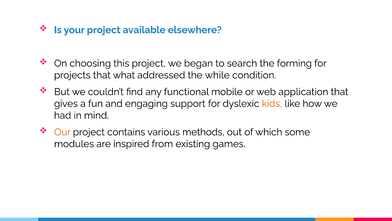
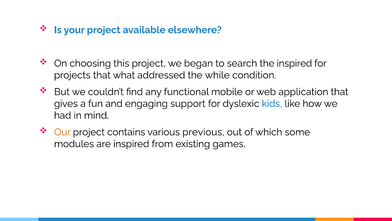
the forming: forming -> inspired
kids colour: orange -> blue
methods: methods -> previous
